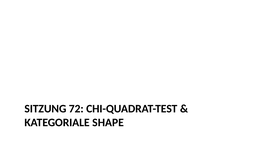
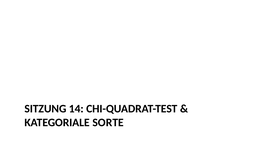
72: 72 -> 14
SHAPE: SHAPE -> SORTE
